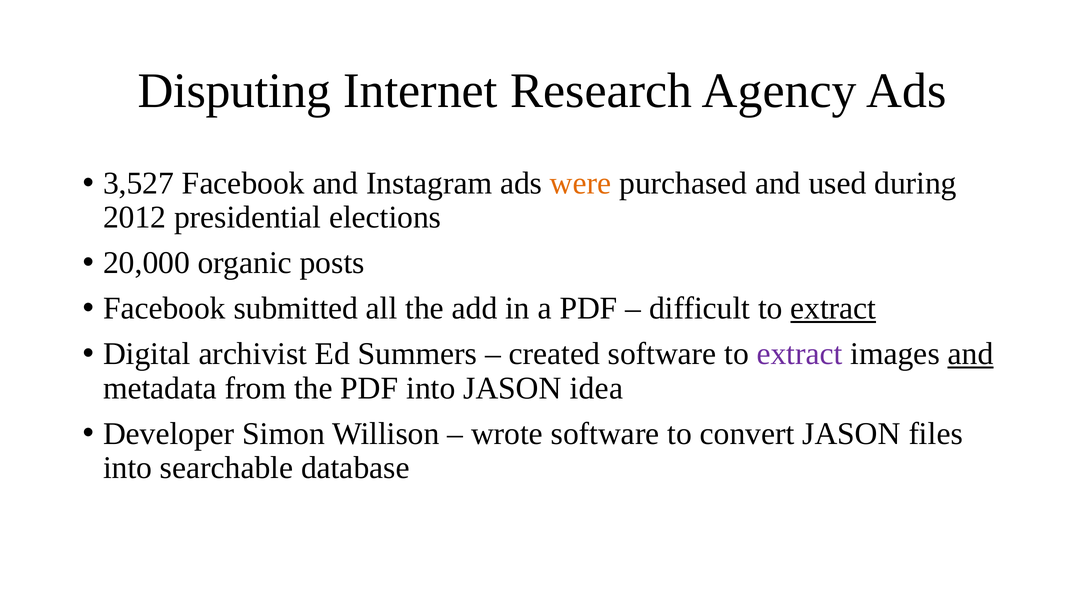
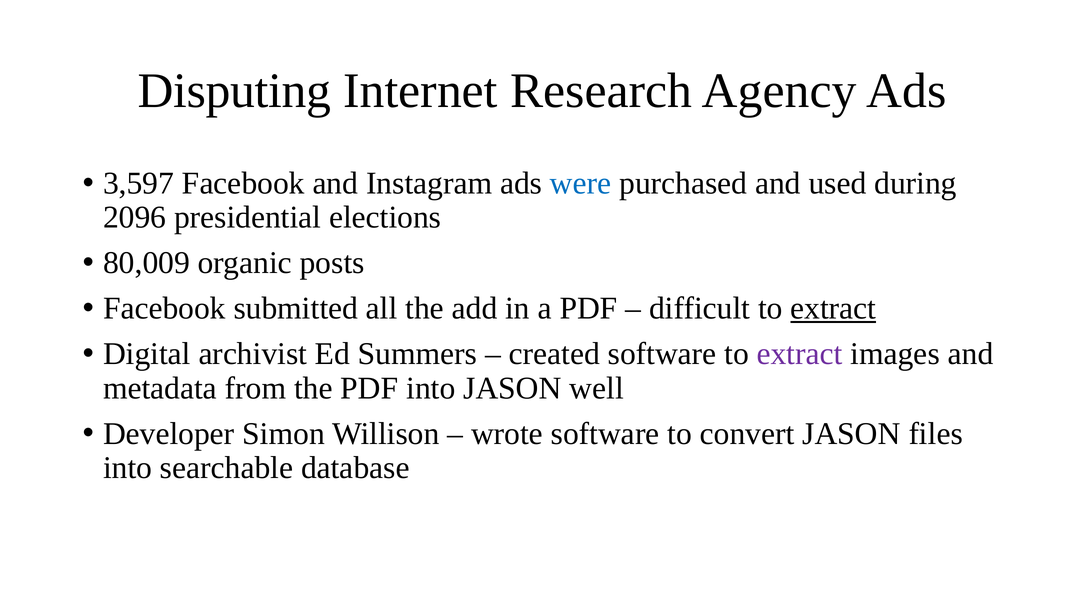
3,527: 3,527 -> 3,597
were colour: orange -> blue
2012: 2012 -> 2096
20,000: 20,000 -> 80,009
and at (971, 354) underline: present -> none
idea: idea -> well
